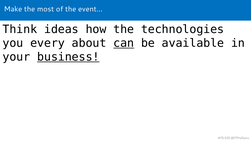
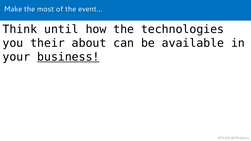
ideas: ideas -> until
every: every -> their
can underline: present -> none
